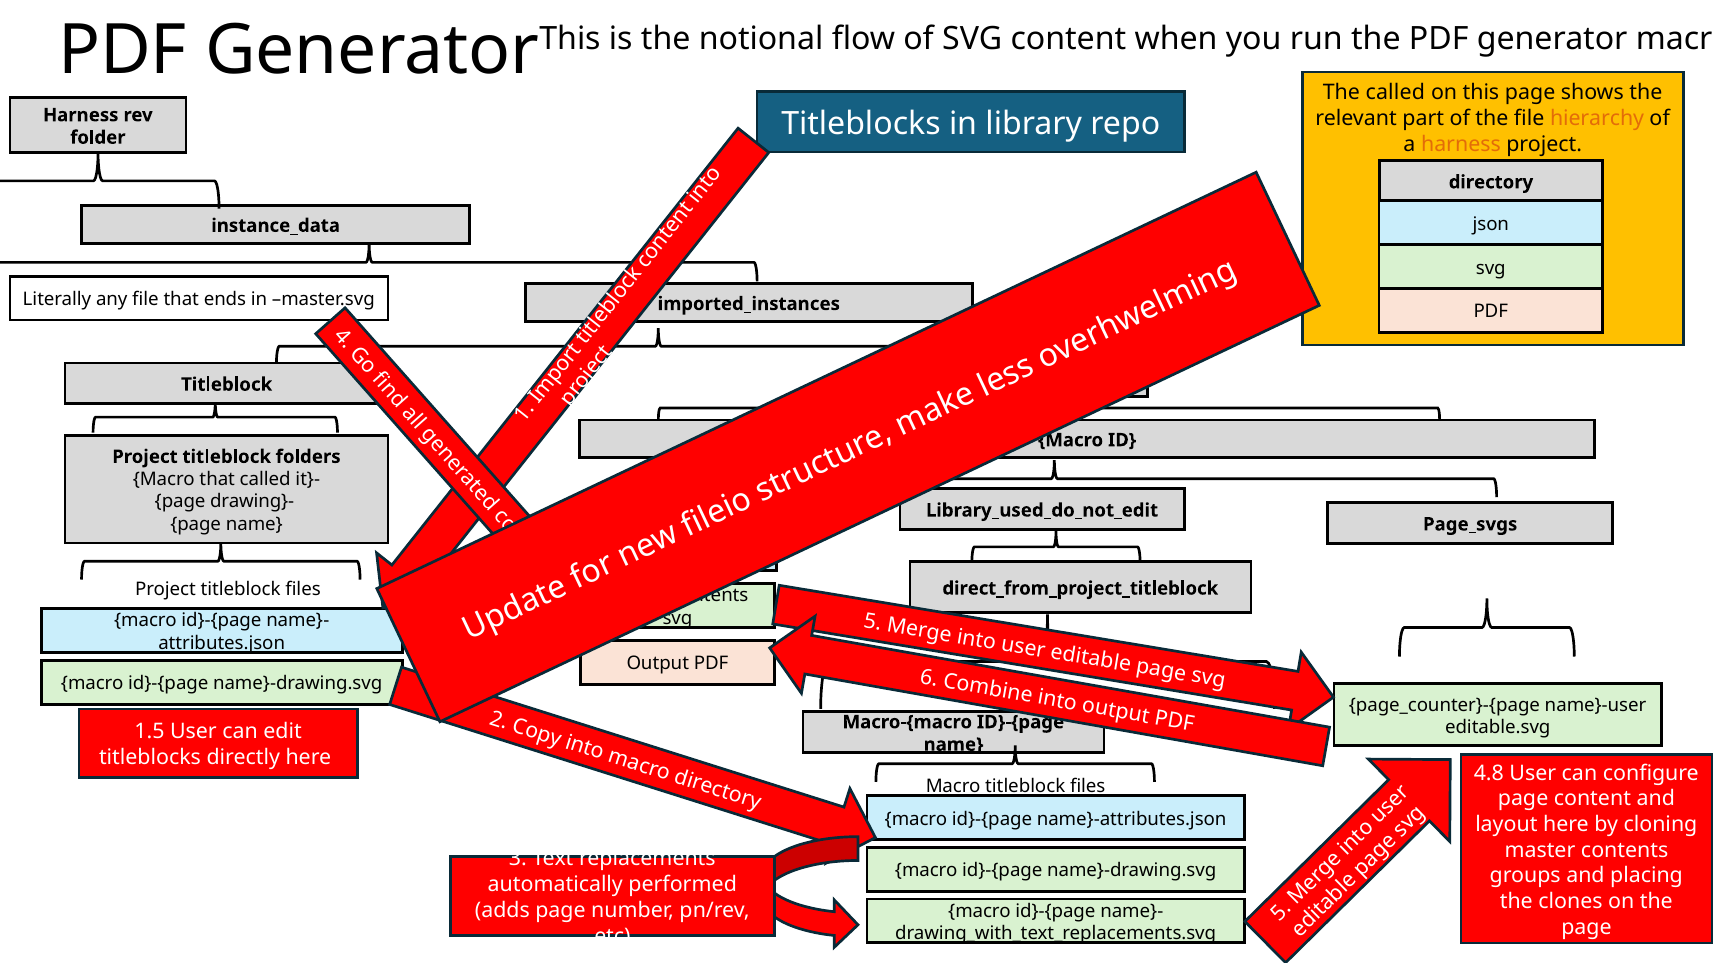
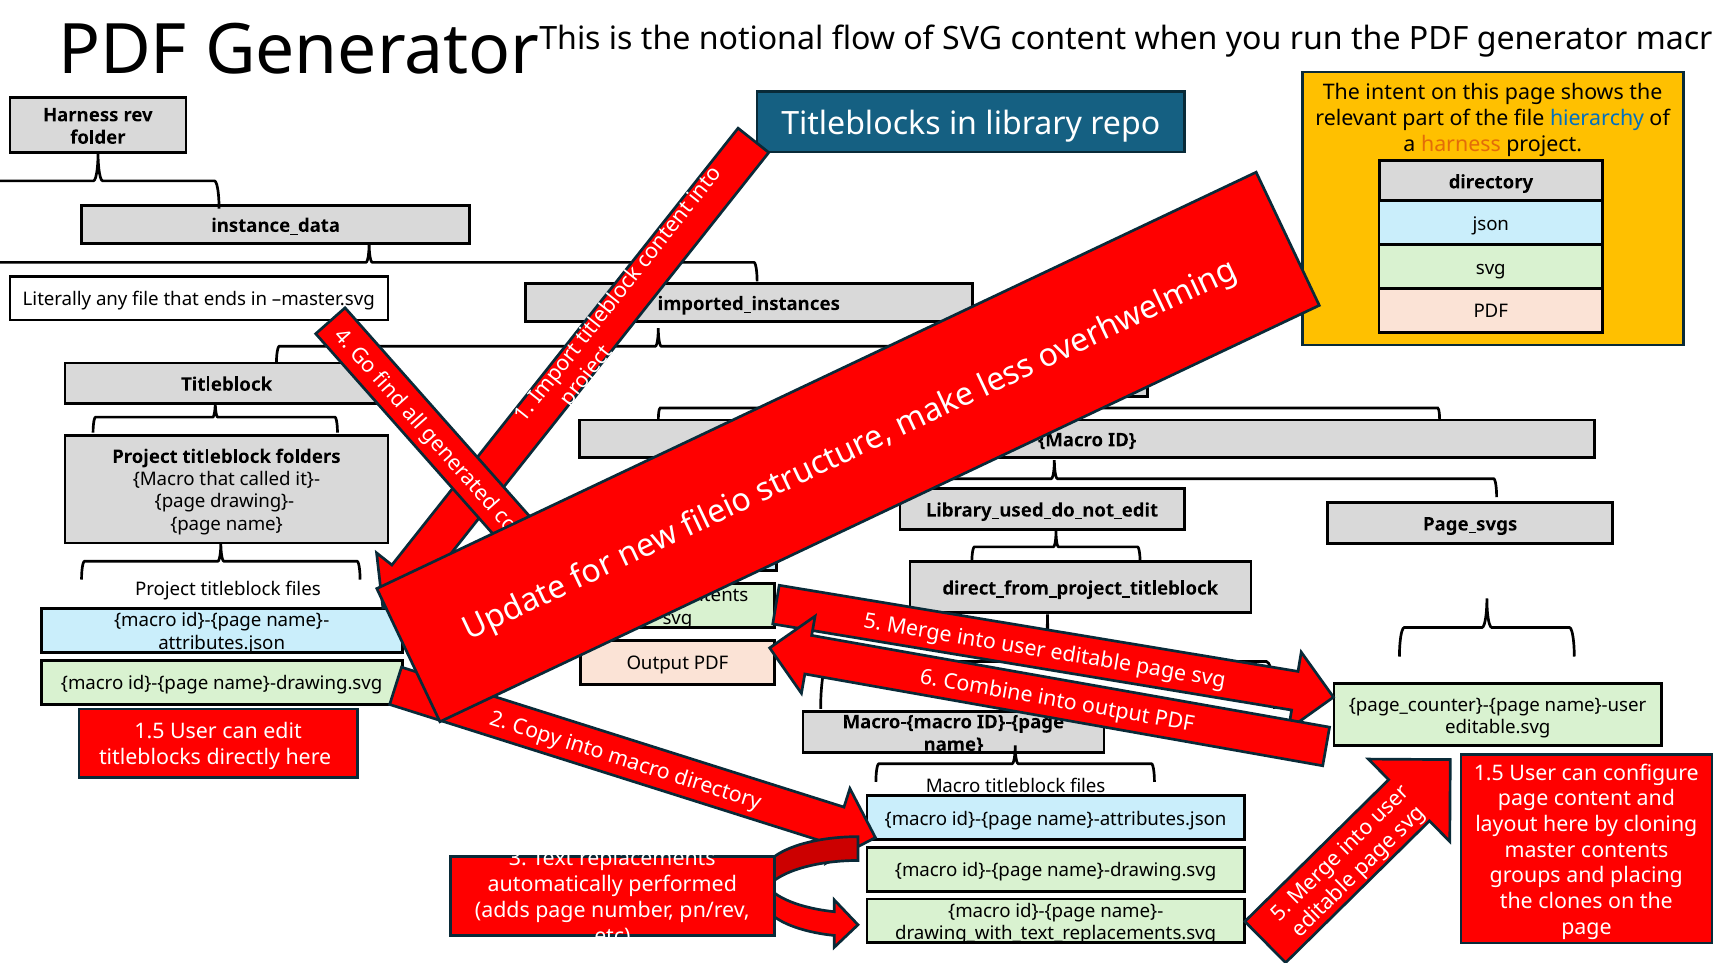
The called: called -> intent
hierarchy colour: orange -> blue
4.8 at (1489, 773): 4.8 -> 1.5
